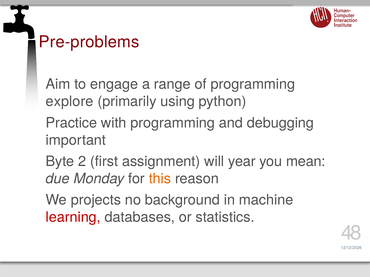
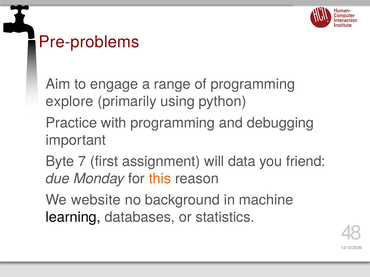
2: 2 -> 7
year: year -> data
mean: mean -> friend
projects: projects -> website
learning colour: red -> black
